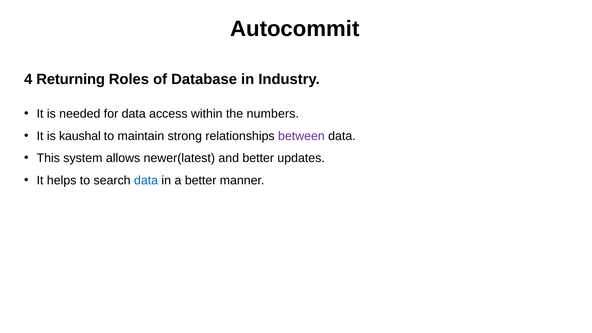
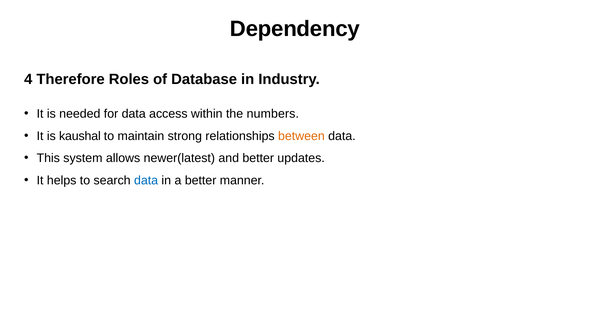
Autocommit: Autocommit -> Dependency
Returning: Returning -> Therefore
between colour: purple -> orange
